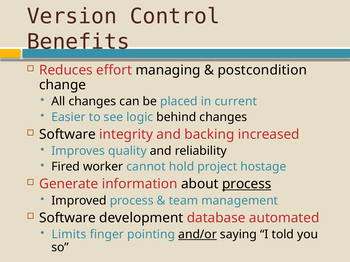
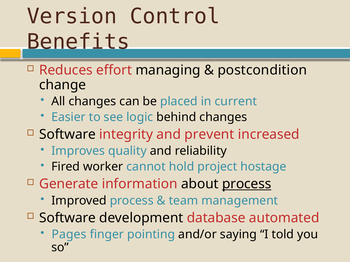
backing: backing -> prevent
Limits: Limits -> Pages
and/or underline: present -> none
